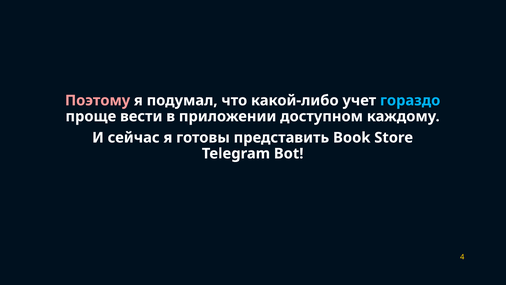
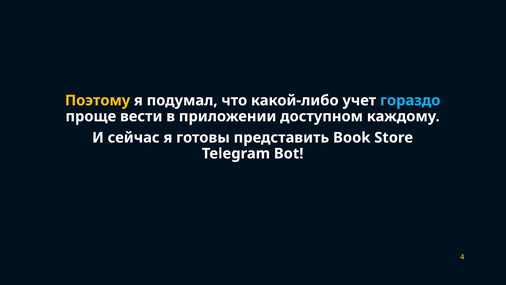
Поэтому colour: pink -> yellow
